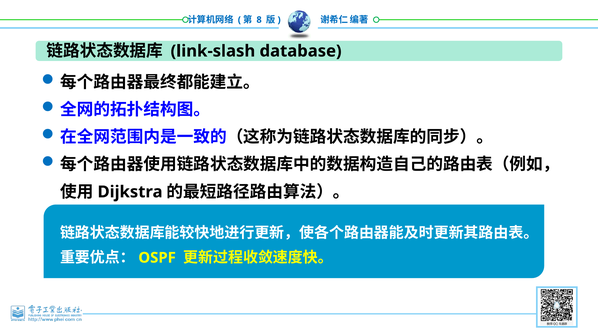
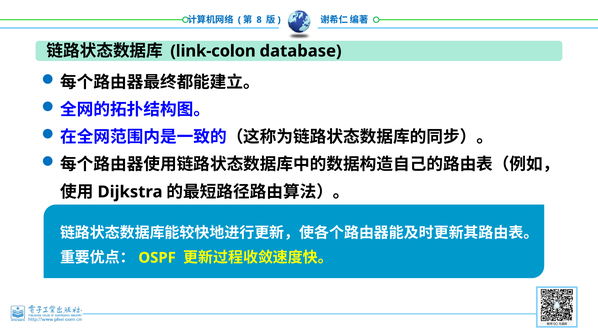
link-slash: link-slash -> link-colon
